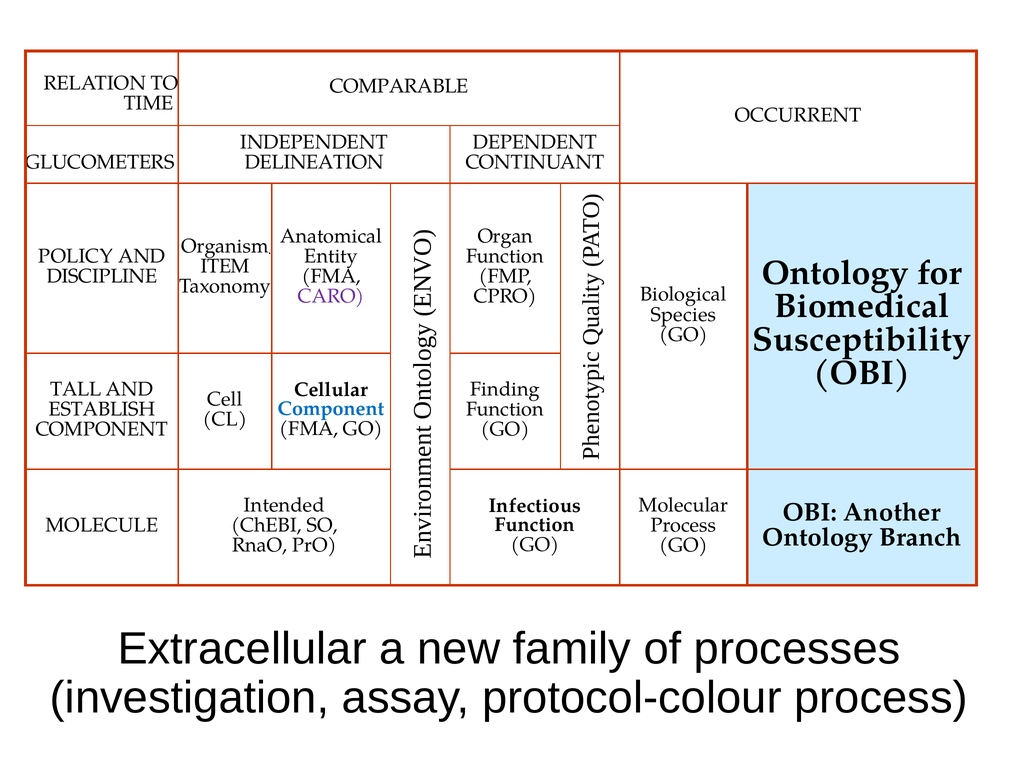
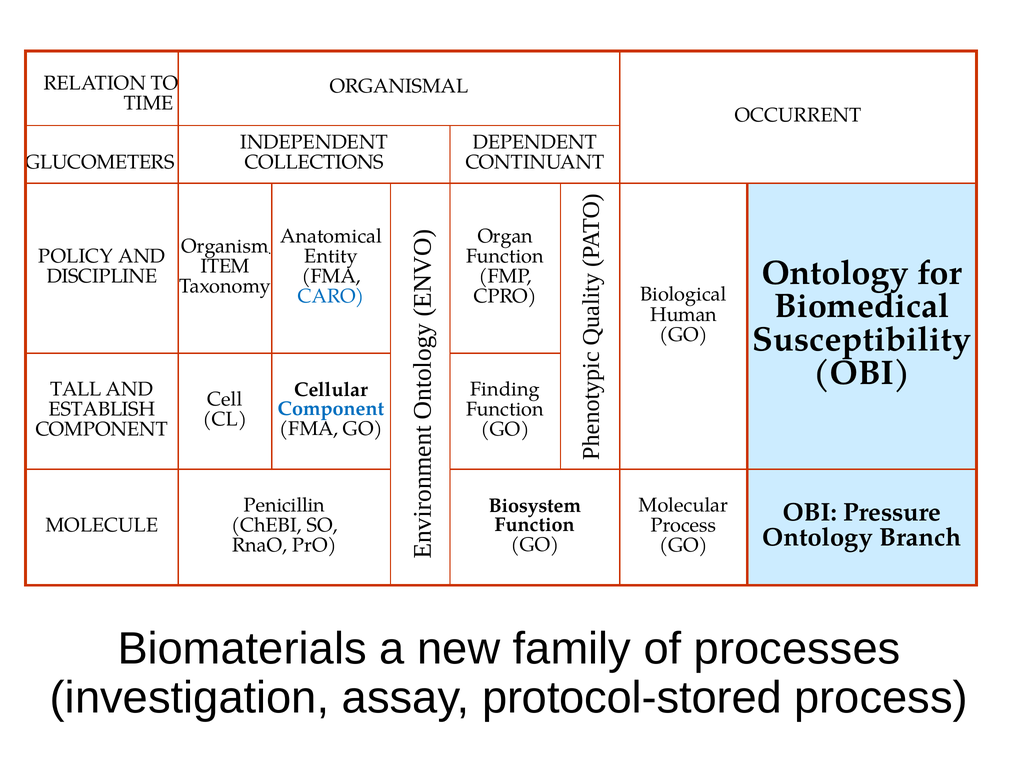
COMPARABLE: COMPARABLE -> ORGANISMAL
DELINEATION: DELINEATION -> COLLECTIONS
CARO colour: purple -> blue
Species: Species -> Human
Intended: Intended -> Penicillin
Infectious: Infectious -> Biosystem
Another: Another -> Pressure
Extracellular: Extracellular -> Biomaterials
protocol-colour: protocol-colour -> protocol-stored
